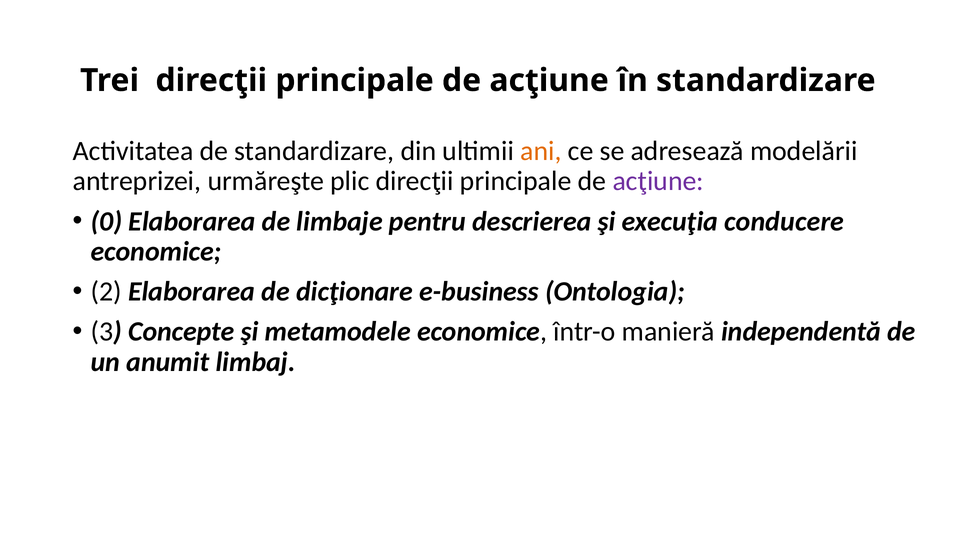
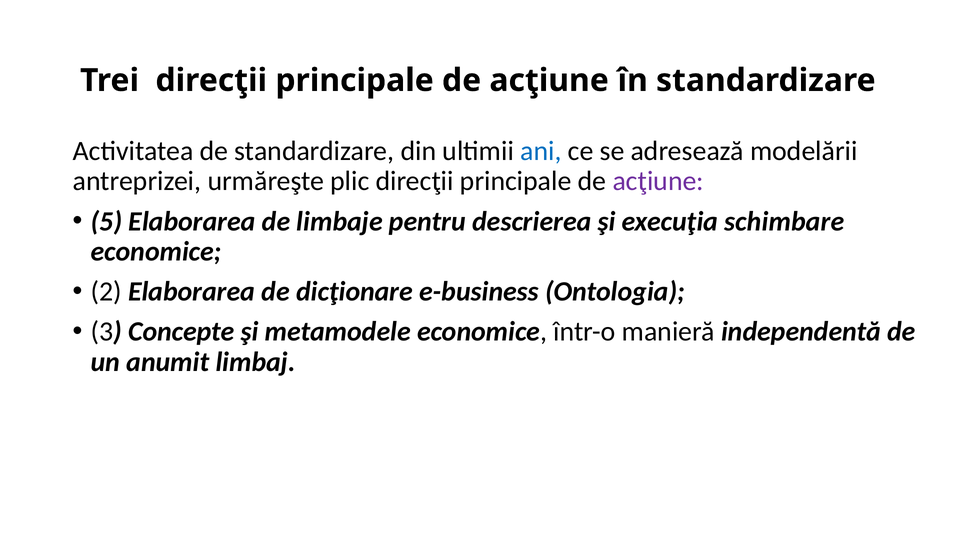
ani colour: orange -> blue
0: 0 -> 5
conducere: conducere -> schimbare
